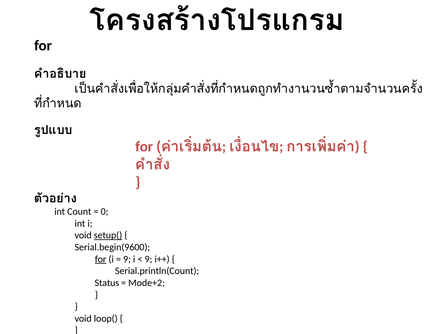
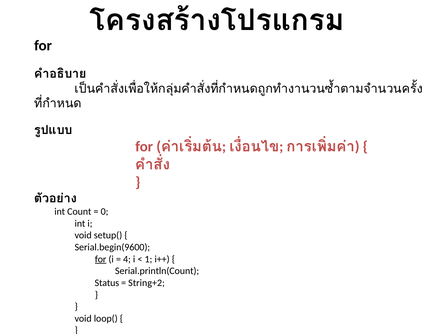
setup( underline: present -> none
9 at (127, 260): 9 -> 4
9 at (148, 260): 9 -> 1
Mode+2: Mode+2 -> String+2
